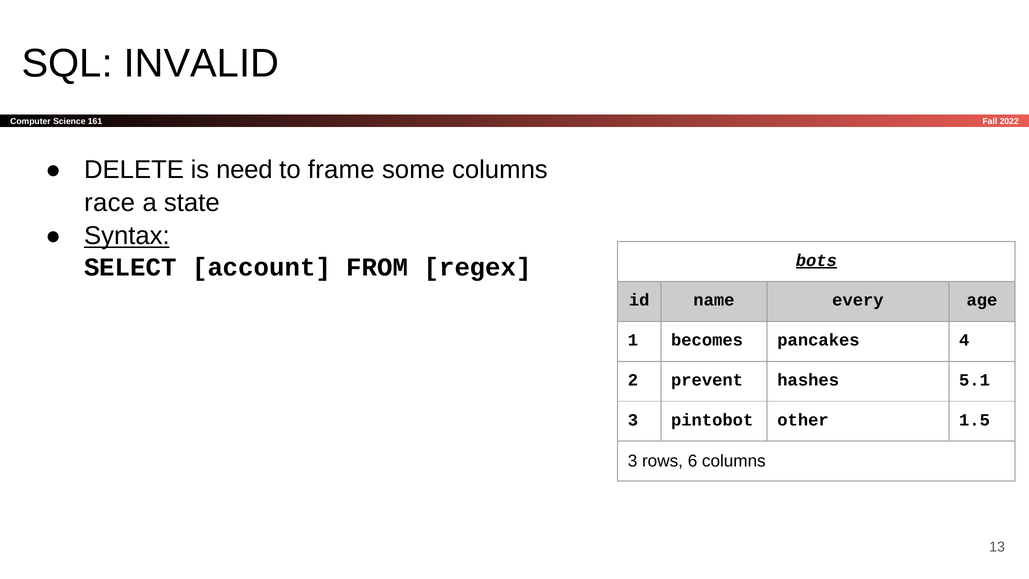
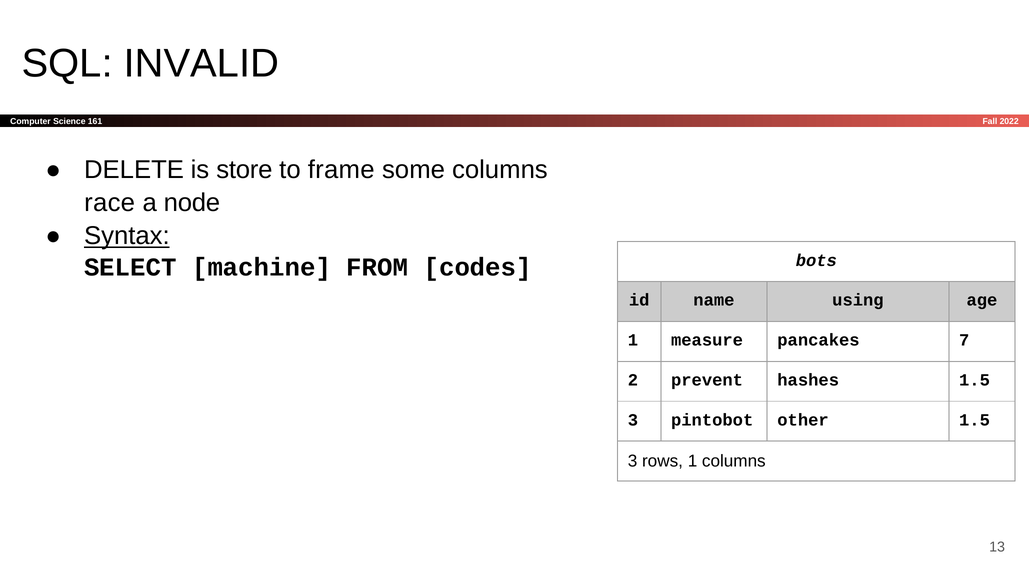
need: need -> store
state: state -> node
bots underline: present -> none
account: account -> machine
regex: regex -> codes
every: every -> using
becomes: becomes -> measure
4: 4 -> 7
hashes 5.1: 5.1 -> 1.5
rows 6: 6 -> 1
